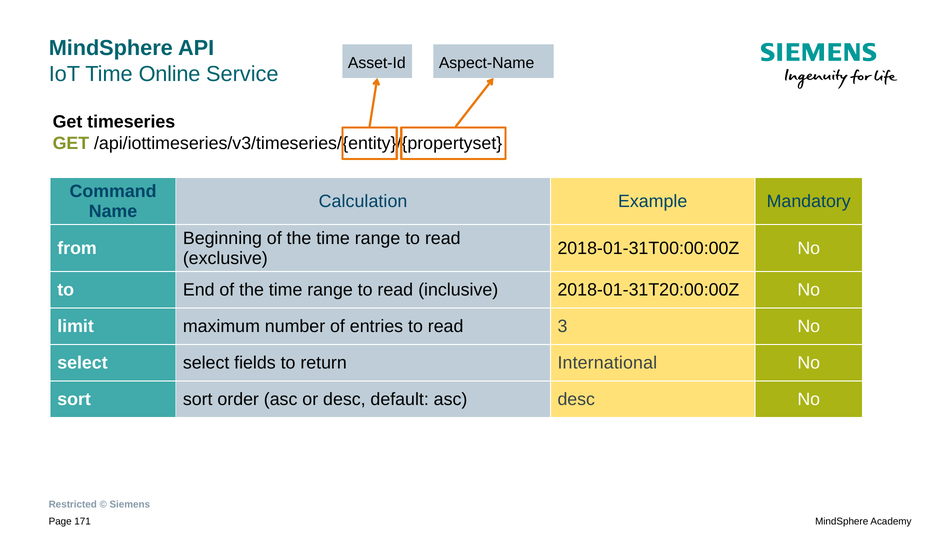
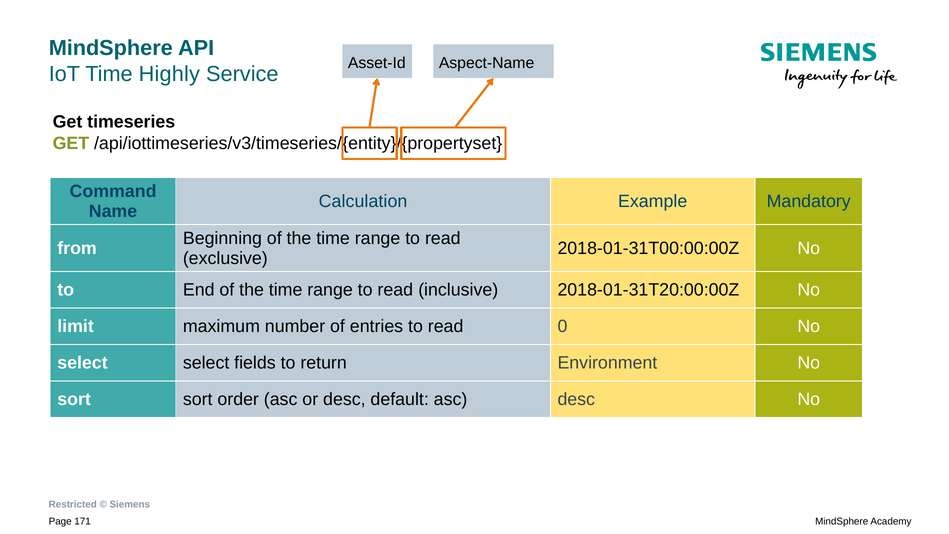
Online: Online -> Highly
3: 3 -> 0
International: International -> Environment
